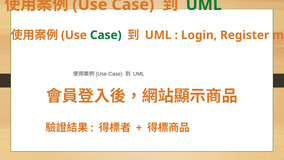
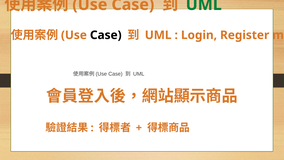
Case at (106, 35) colour: green -> black
